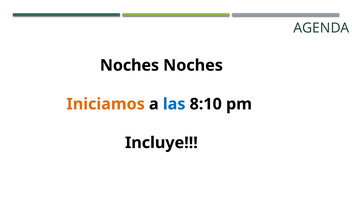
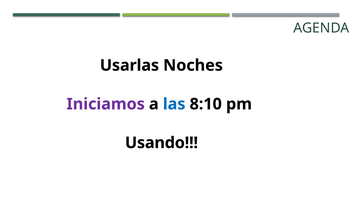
Noches at (129, 65): Noches -> Usarlas
Iniciamos colour: orange -> purple
Incluye: Incluye -> Usando
